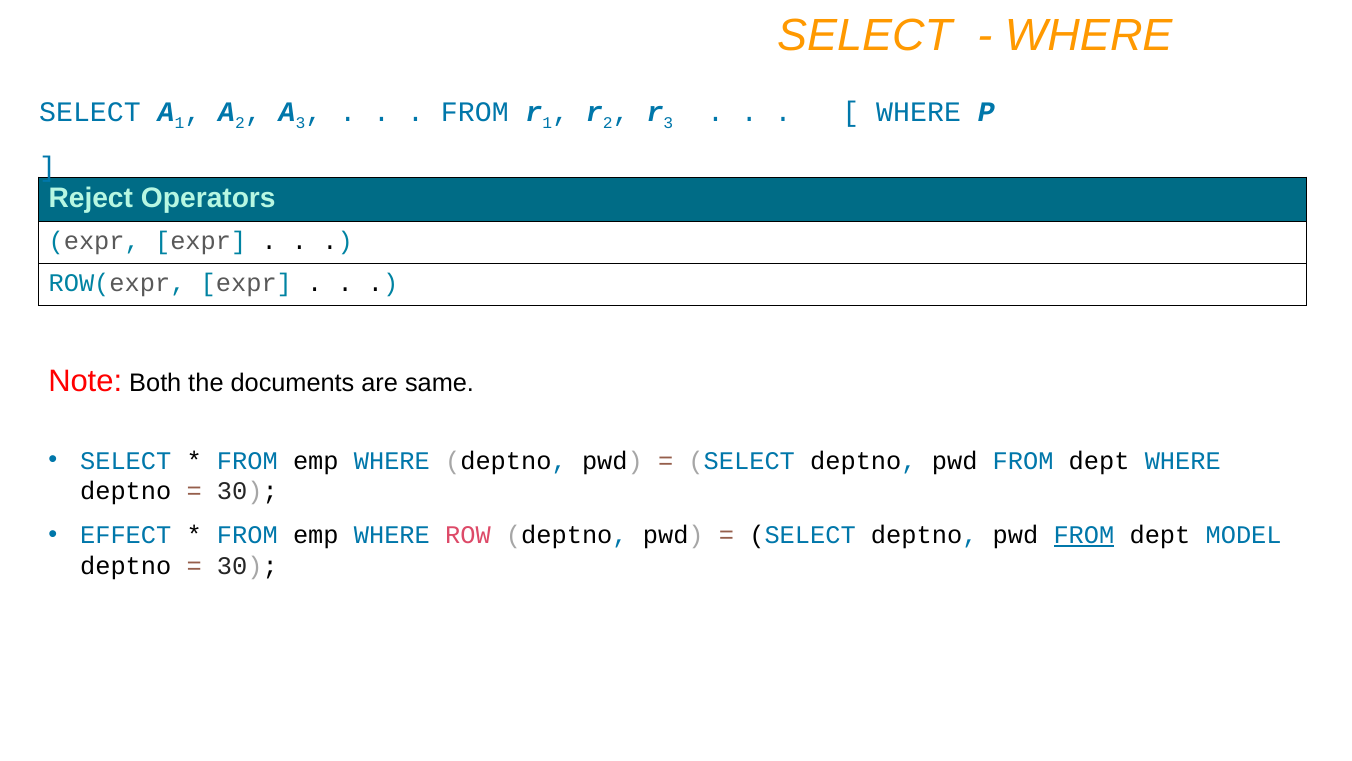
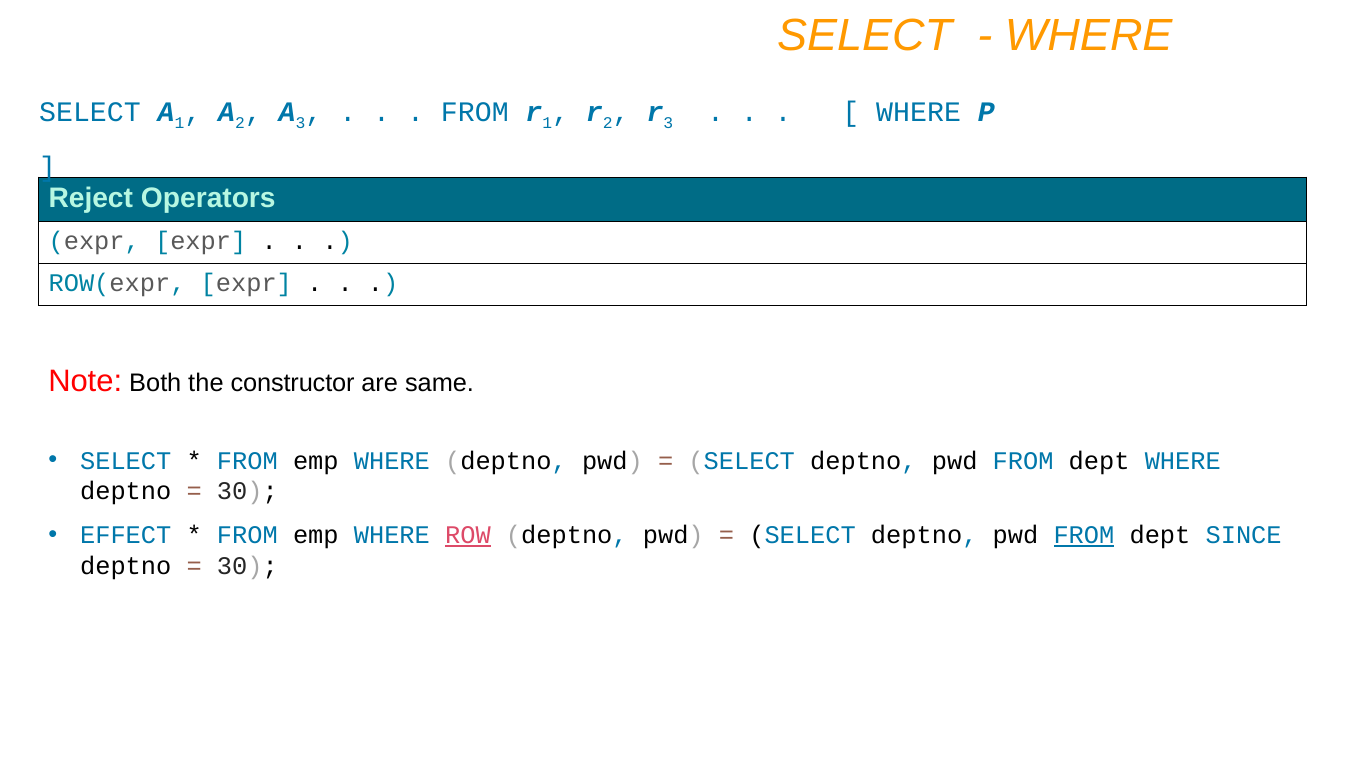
documents: documents -> constructor
ROW underline: none -> present
MODEL: MODEL -> SINCE
